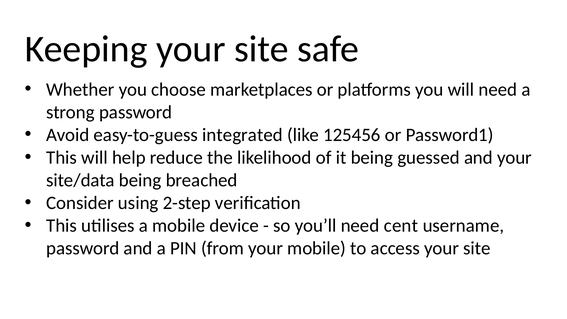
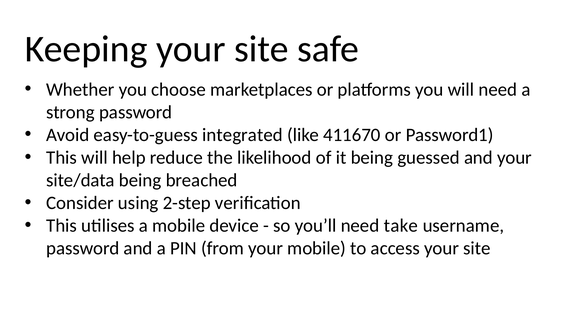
125456: 125456 -> 411670
cent: cent -> take
